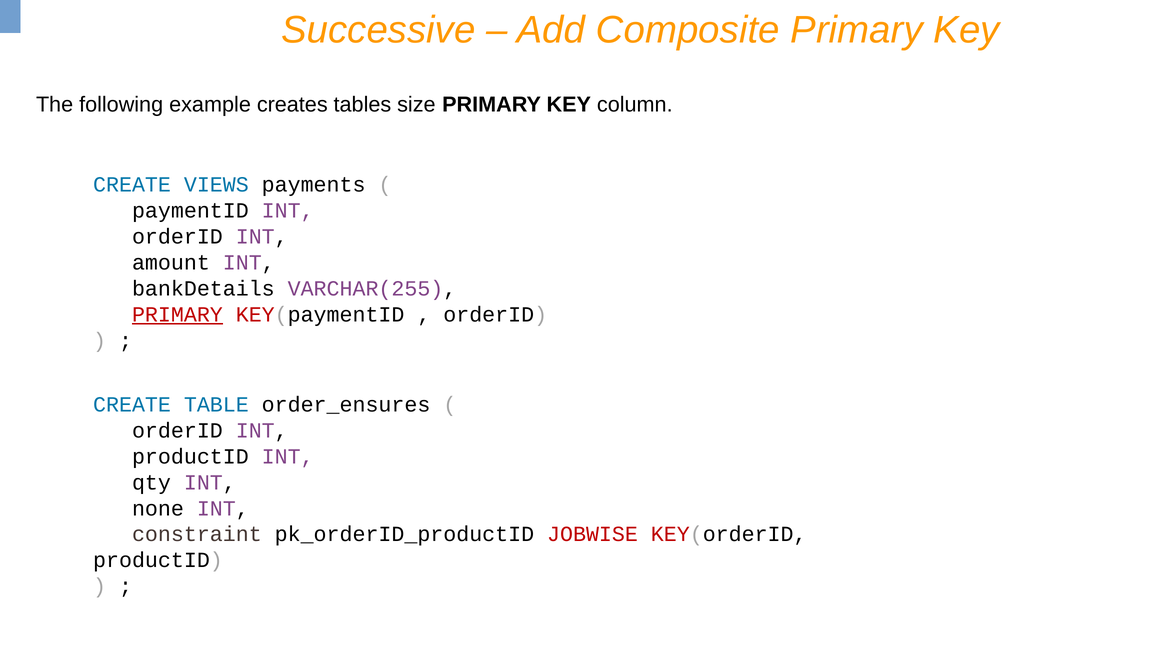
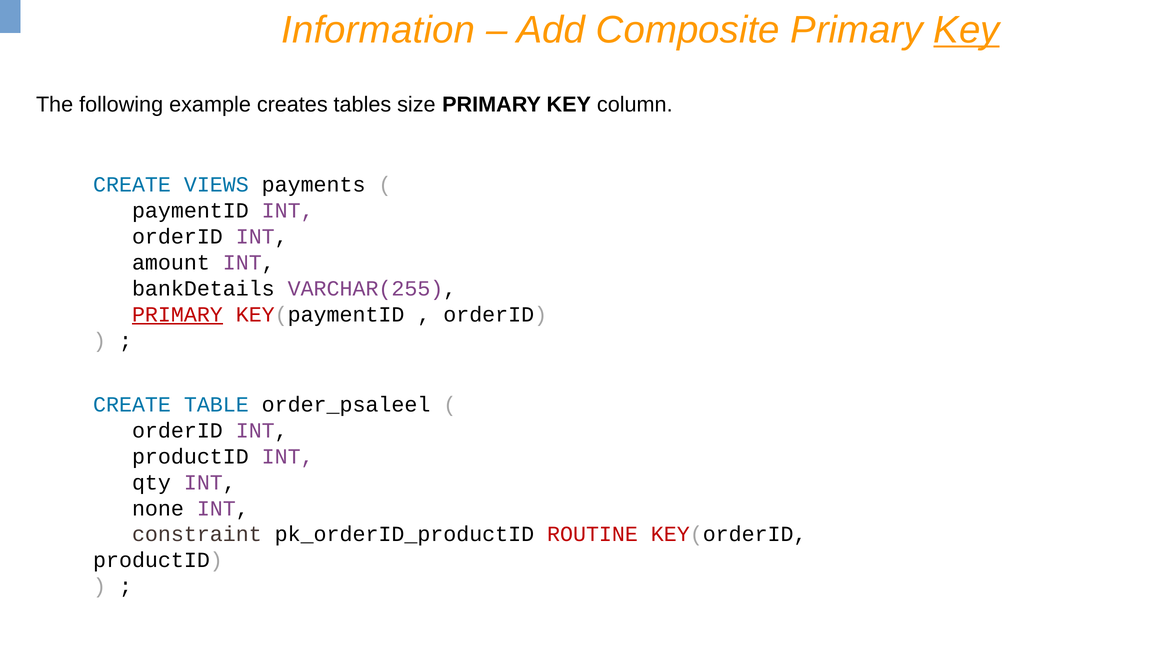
Successive: Successive -> Information
Key at (967, 30) underline: none -> present
order_ensures: order_ensures -> order_psaleel
JOBWISE: JOBWISE -> ROUTINE
